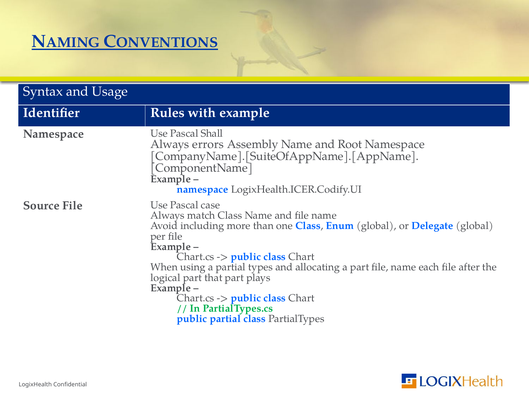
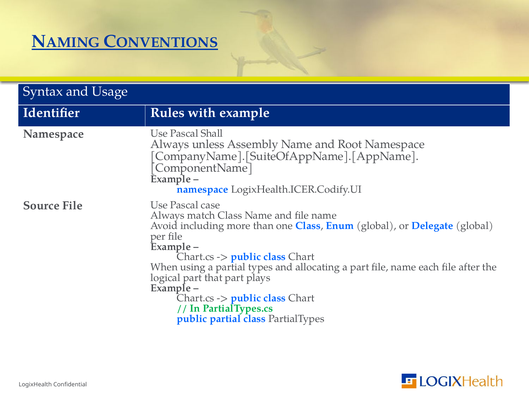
errors: errors -> unless
